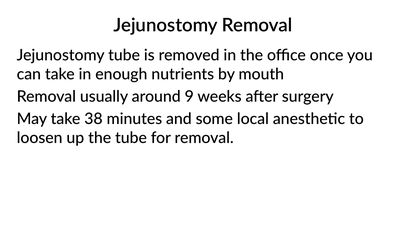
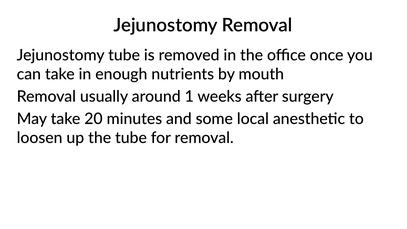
9: 9 -> 1
38: 38 -> 20
